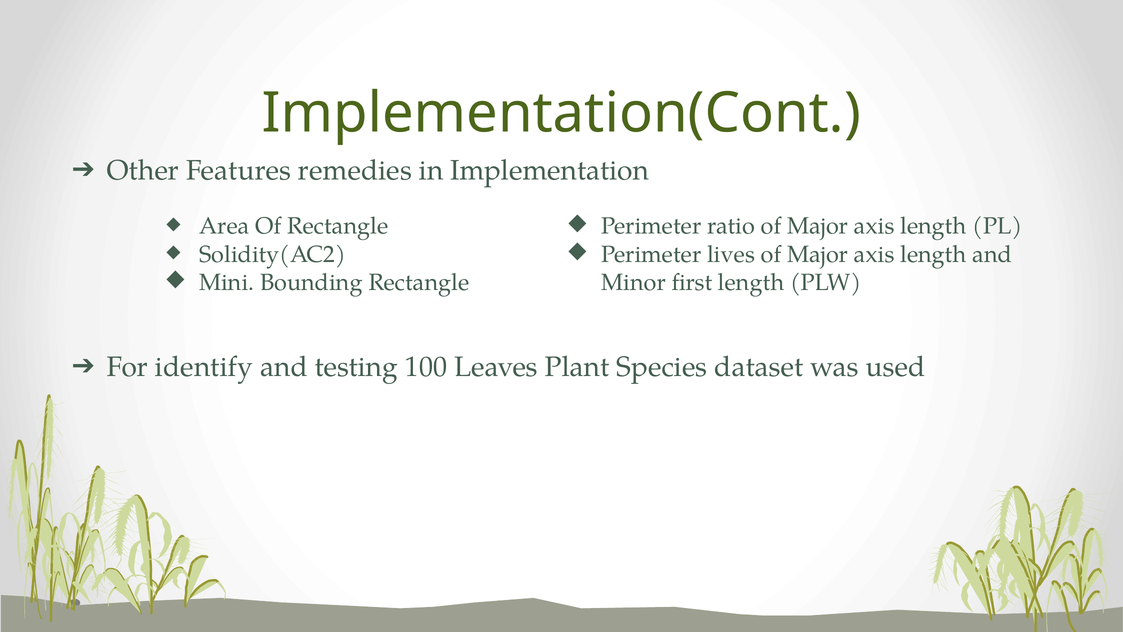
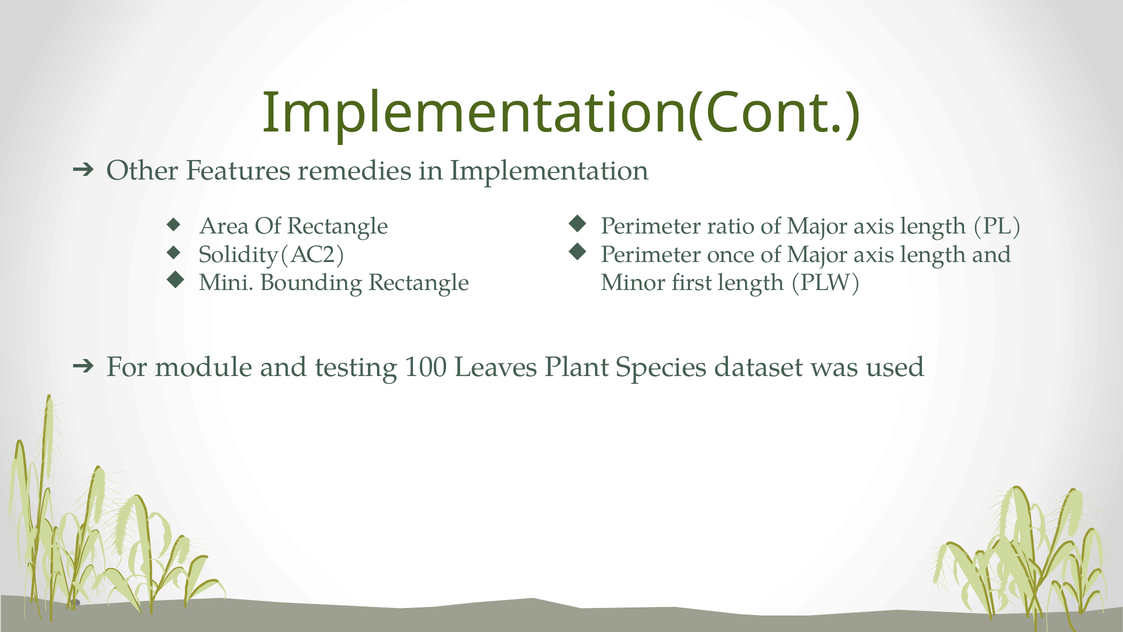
lives: lives -> once
identify: identify -> module
